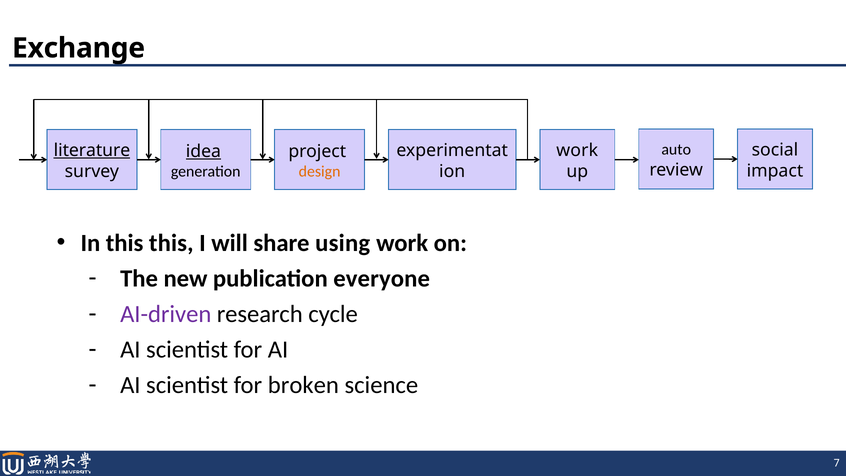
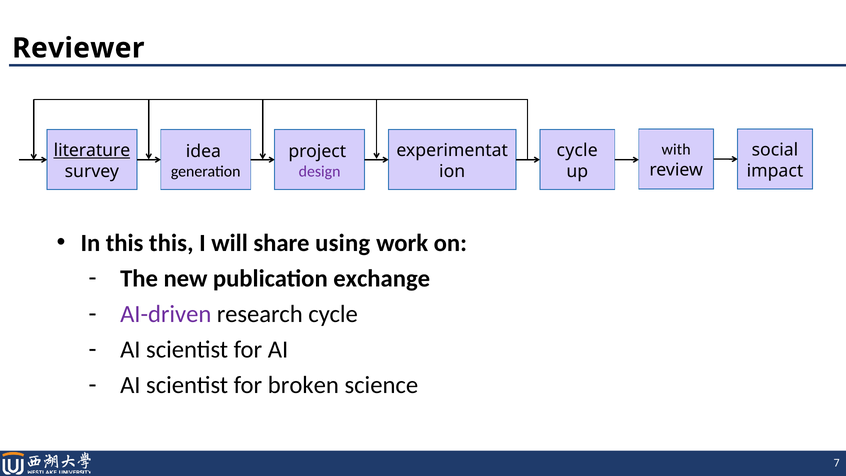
Exchange: Exchange -> Reviewer
auto: auto -> with
work at (577, 150): work -> cycle
idea underline: present -> none
design colour: orange -> purple
everyone: everyone -> exchange
